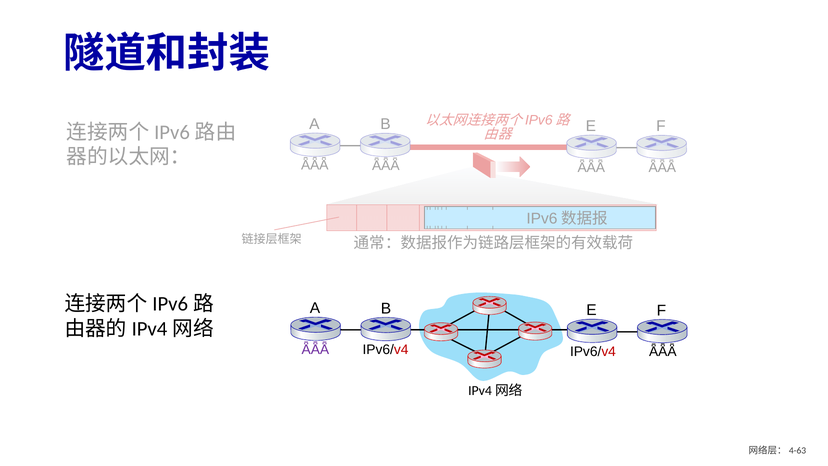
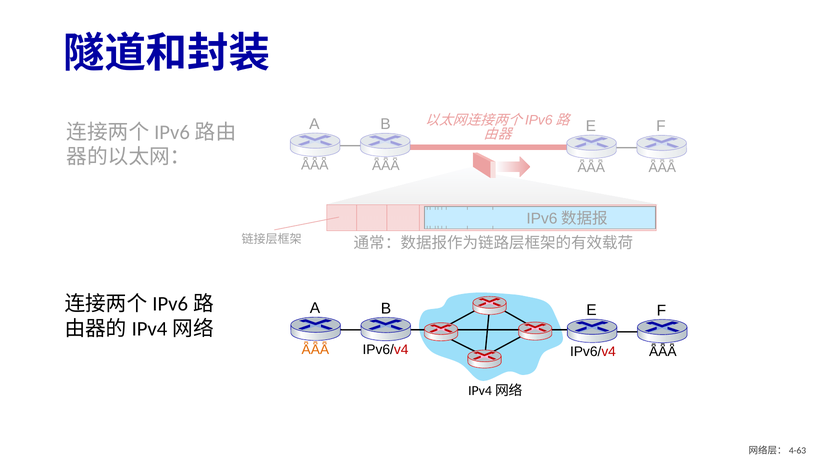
ǞǞǞ at (315, 349) colour: purple -> orange
